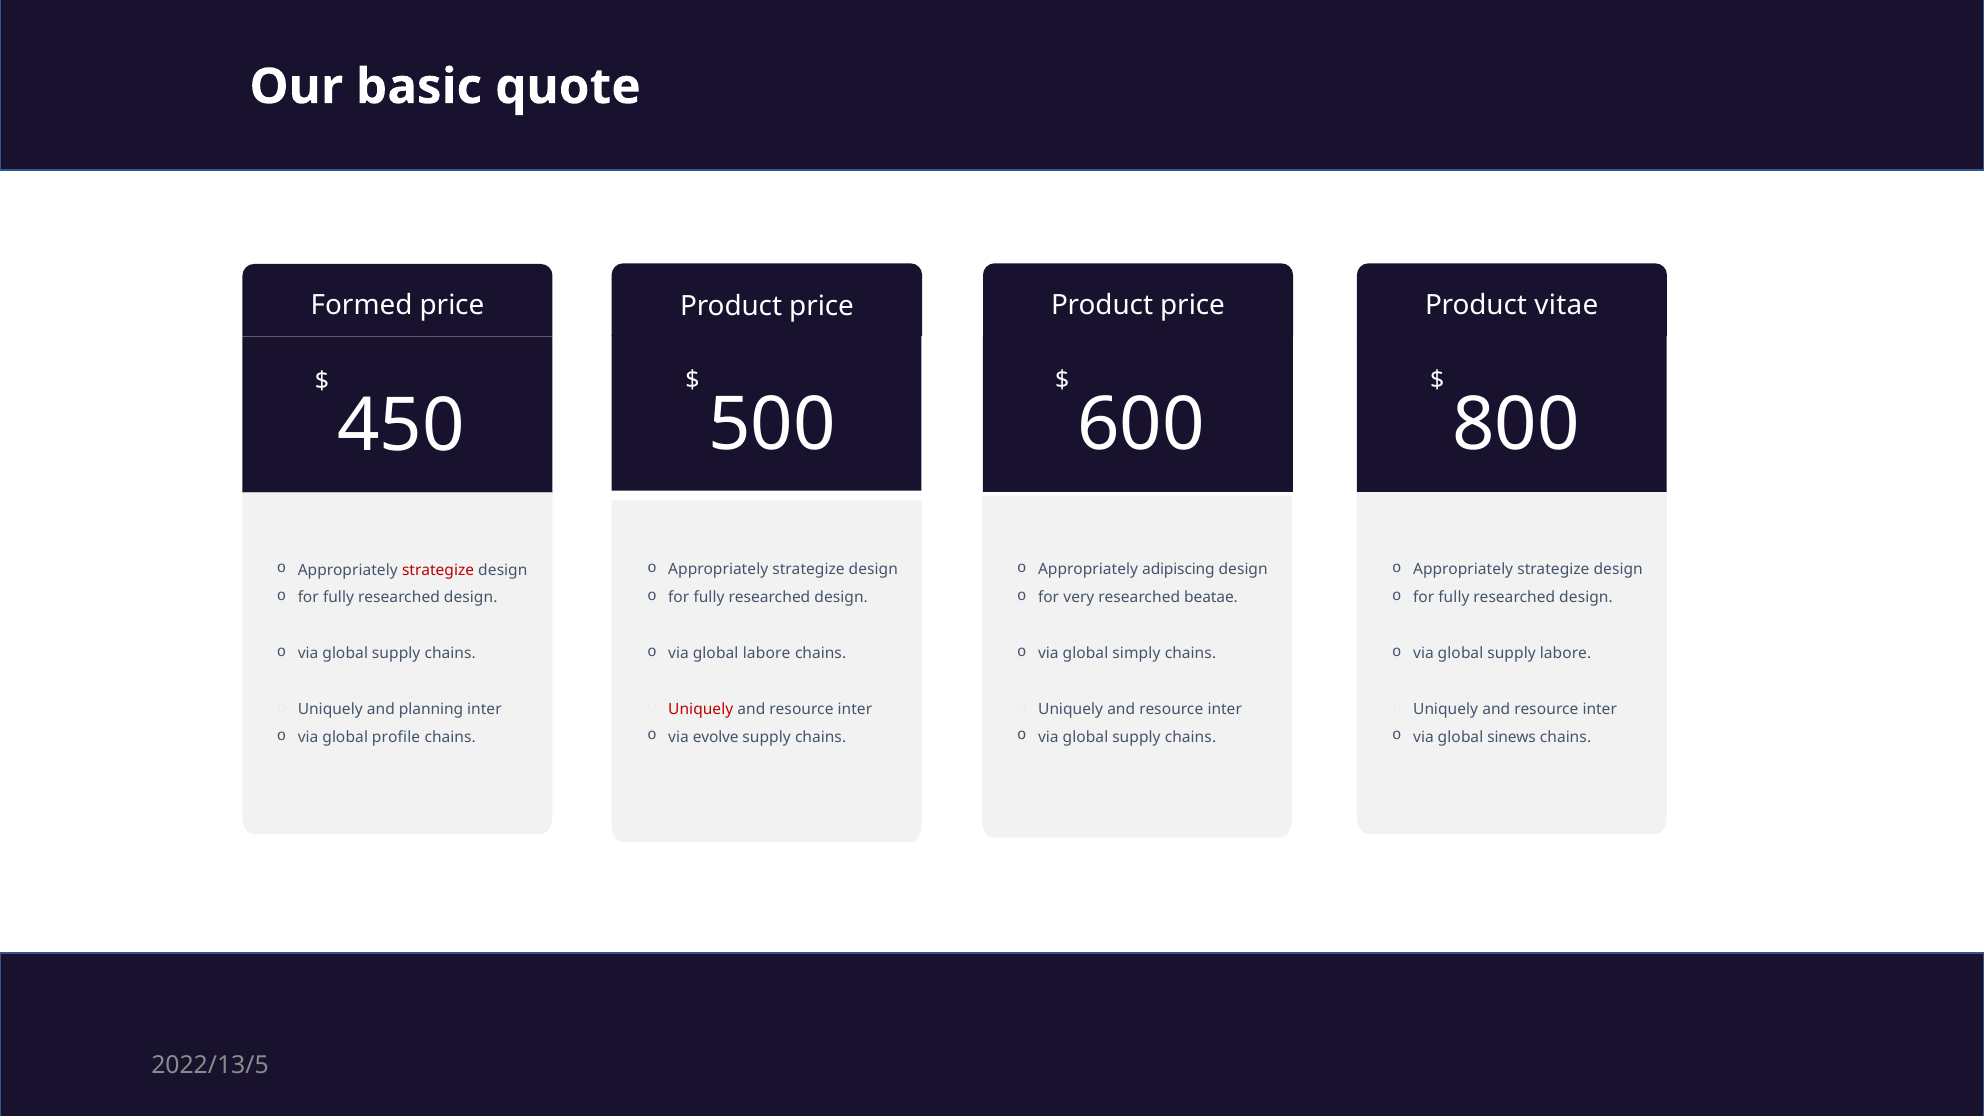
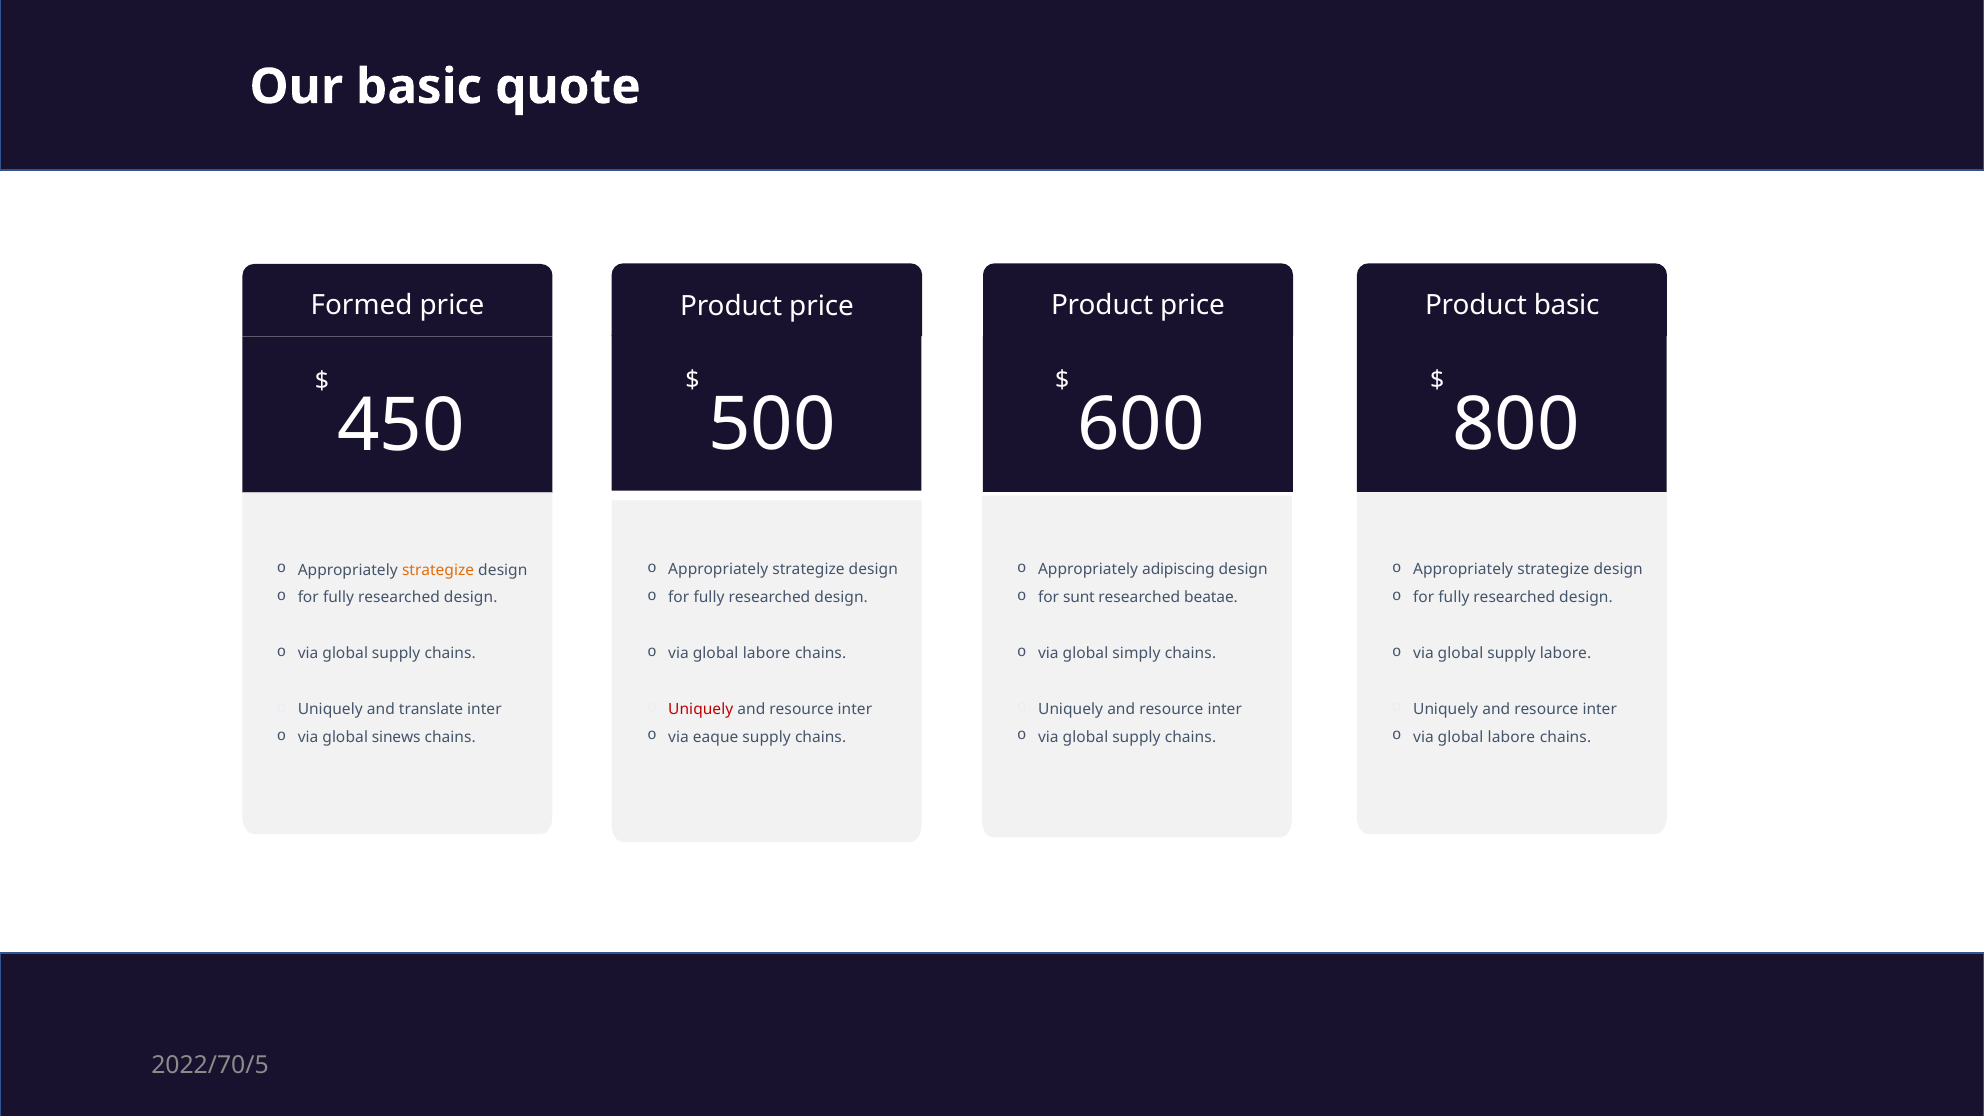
Product vitae: vitae -> basic
strategize at (438, 570) colour: red -> orange
very: very -> sunt
planning: planning -> translate
evolve: evolve -> eaque
sinews at (1512, 737): sinews -> labore
profile: profile -> sinews
2022/13/5: 2022/13/5 -> 2022/70/5
